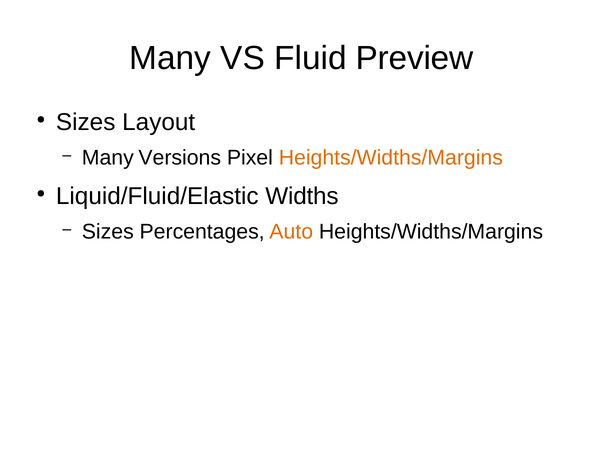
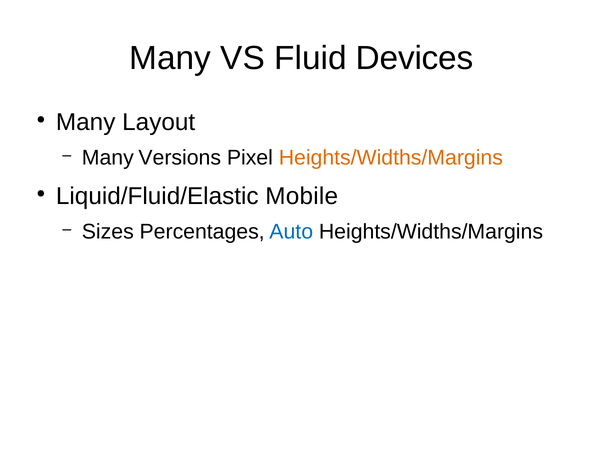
Preview: Preview -> Devices
Sizes at (86, 122): Sizes -> Many
Widths: Widths -> Mobile
Auto colour: orange -> blue
